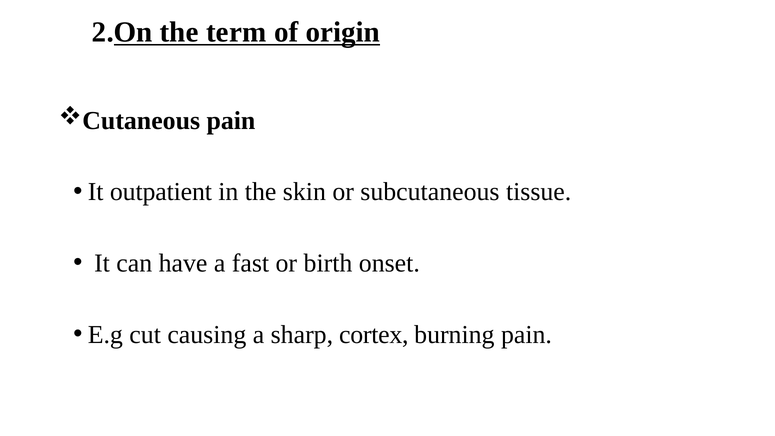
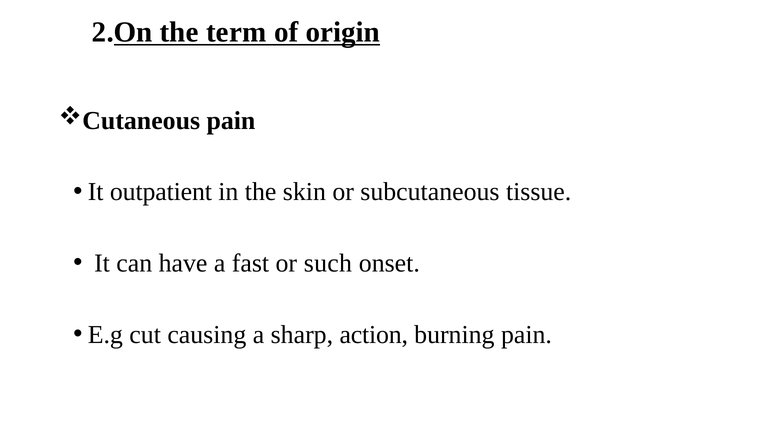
birth: birth -> such
cortex: cortex -> action
